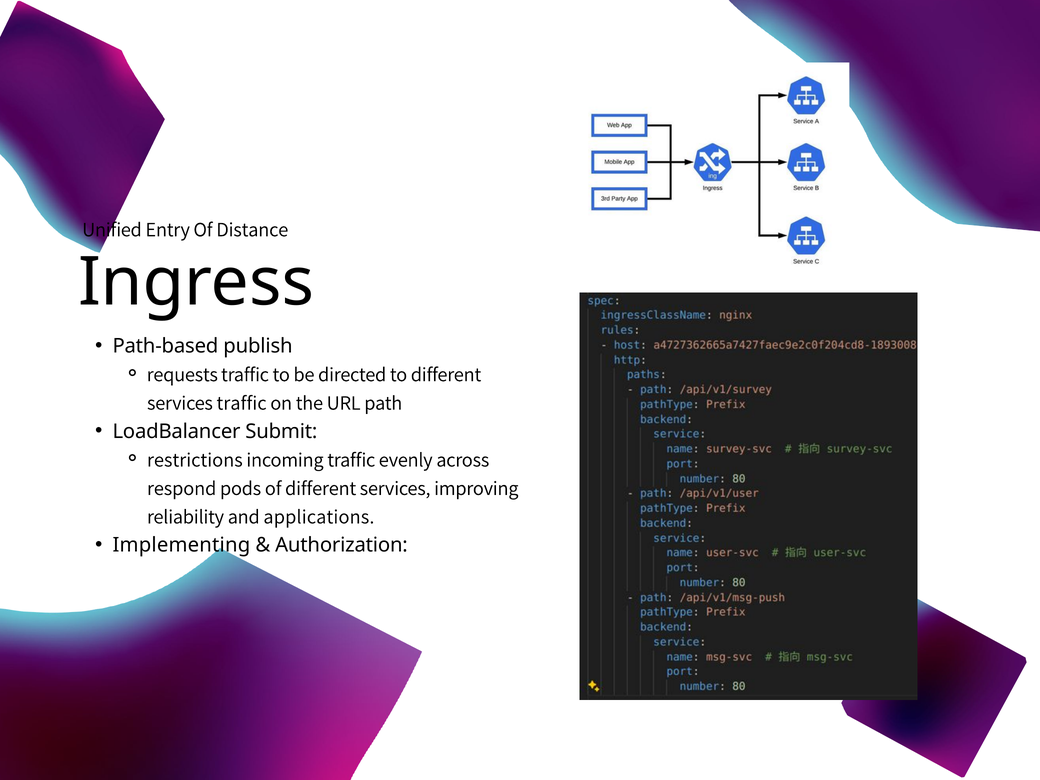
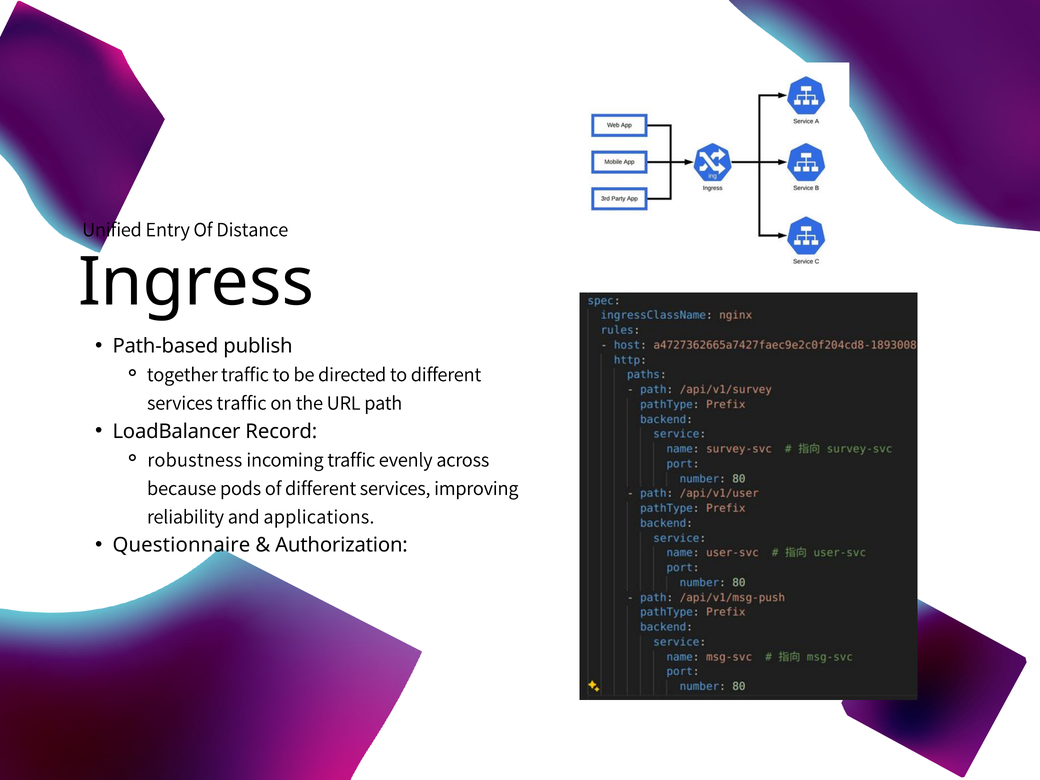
requests: requests -> together
Submit: Submit -> Record
restrictions: restrictions -> robustness
respond: respond -> because
Implementing: Implementing -> Questionnaire
